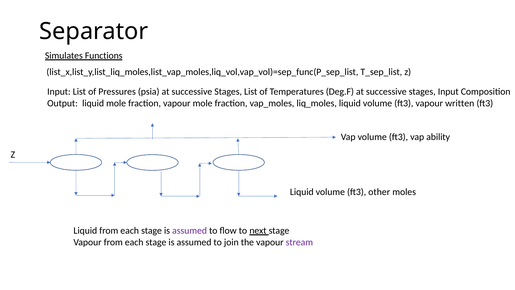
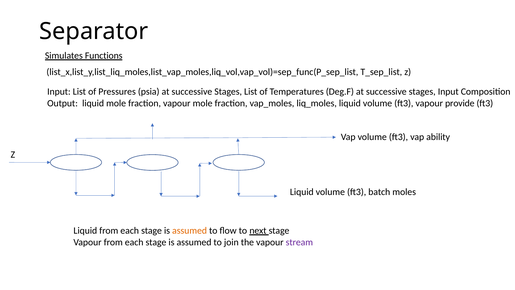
written: written -> provide
other: other -> batch
assumed at (190, 230) colour: purple -> orange
